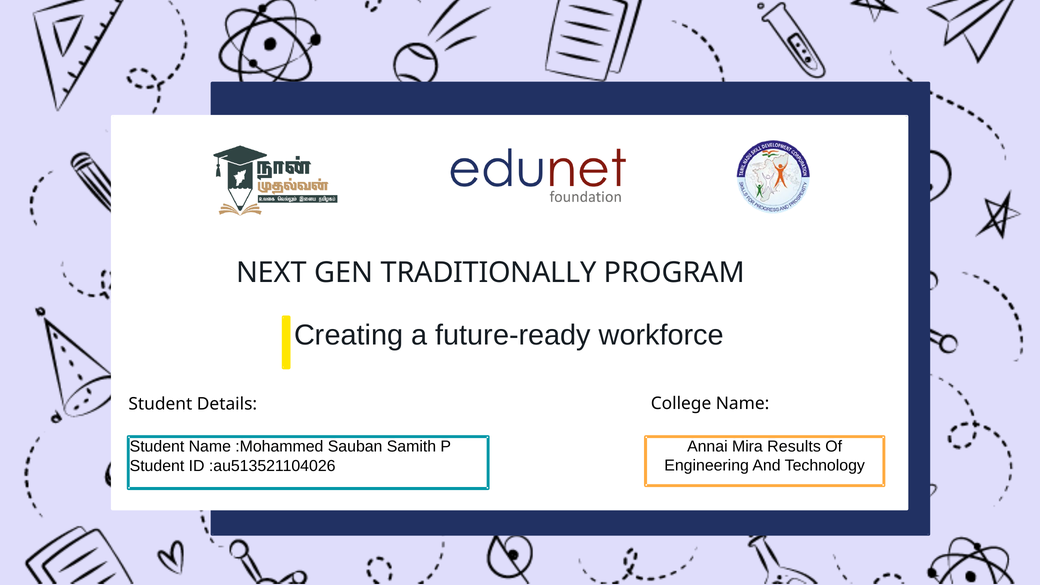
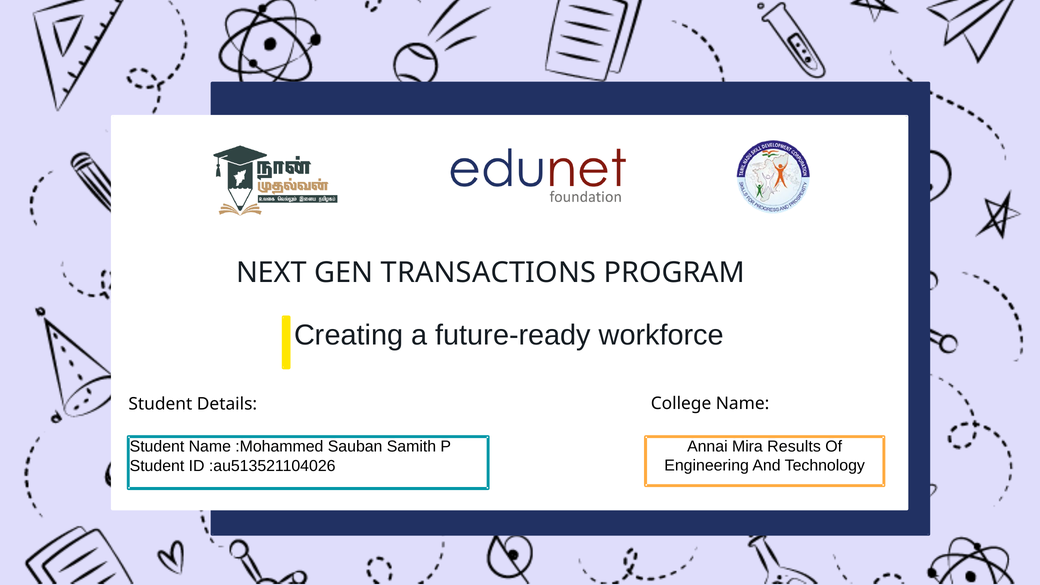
TRADITIONALLY: TRADITIONALLY -> TRANSACTIONS
